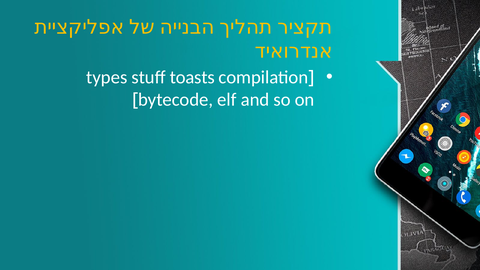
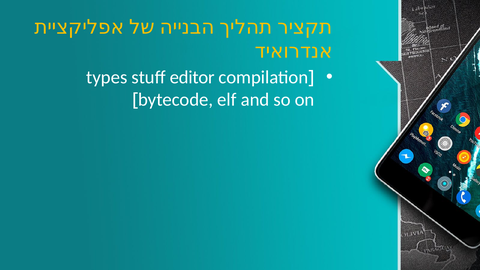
toasts: toasts -> editor
